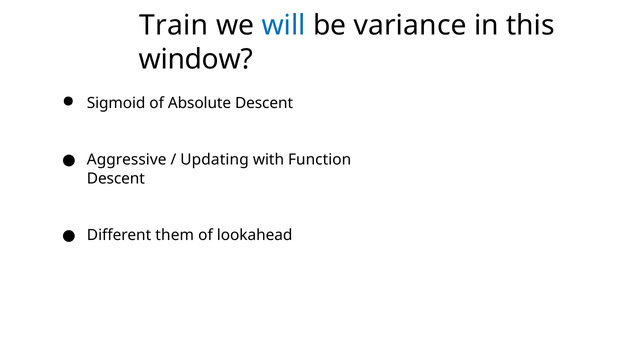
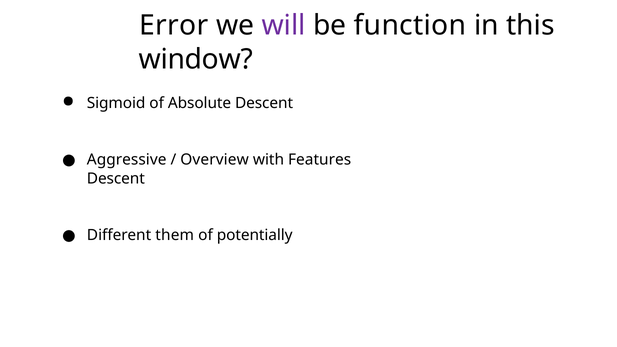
Train: Train -> Error
will colour: blue -> purple
variance: variance -> function
Updating: Updating -> Overview
Function: Function -> Features
lookahead: lookahead -> potentially
